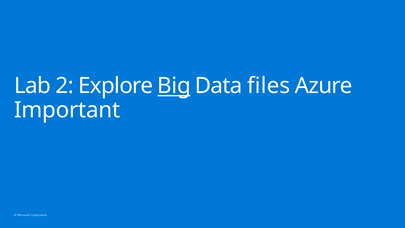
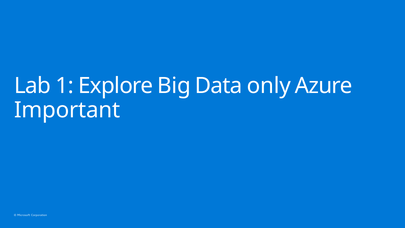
2: 2 -> 1
Big underline: present -> none
files: files -> only
